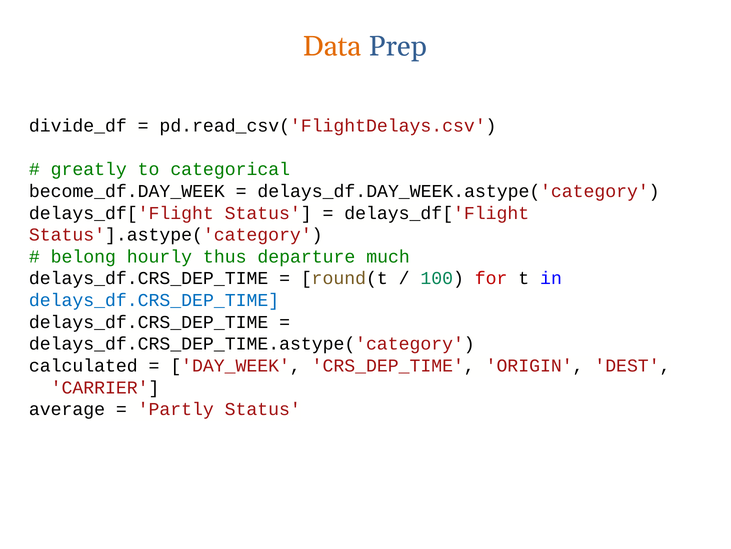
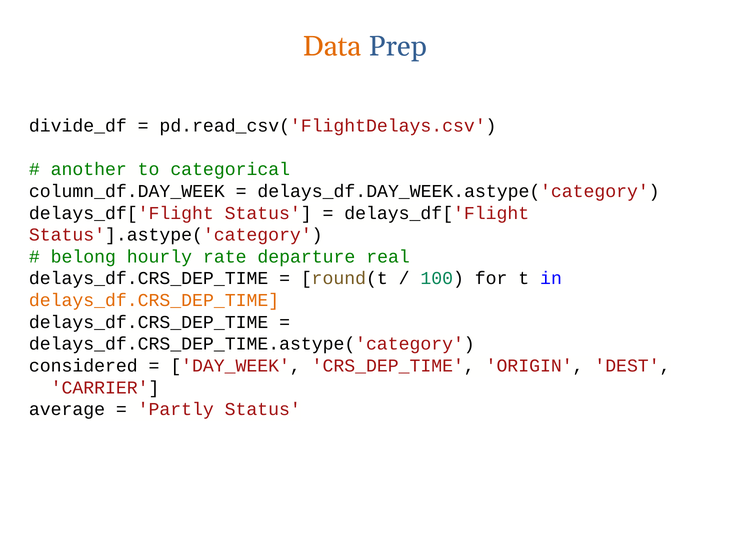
greatly: greatly -> another
become_df.DAY_WEEK: become_df.DAY_WEEK -> column_df.DAY_WEEK
thus: thus -> rate
much: much -> real
for colour: red -> black
delays_df.CRS_DEP_TIME at (154, 300) colour: blue -> orange
calculated: calculated -> considered
